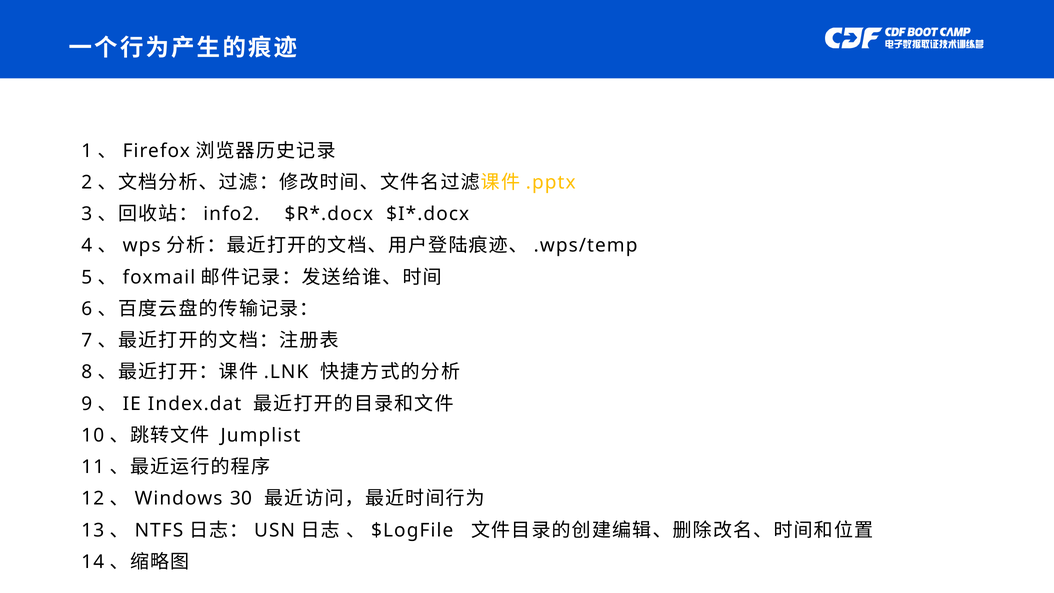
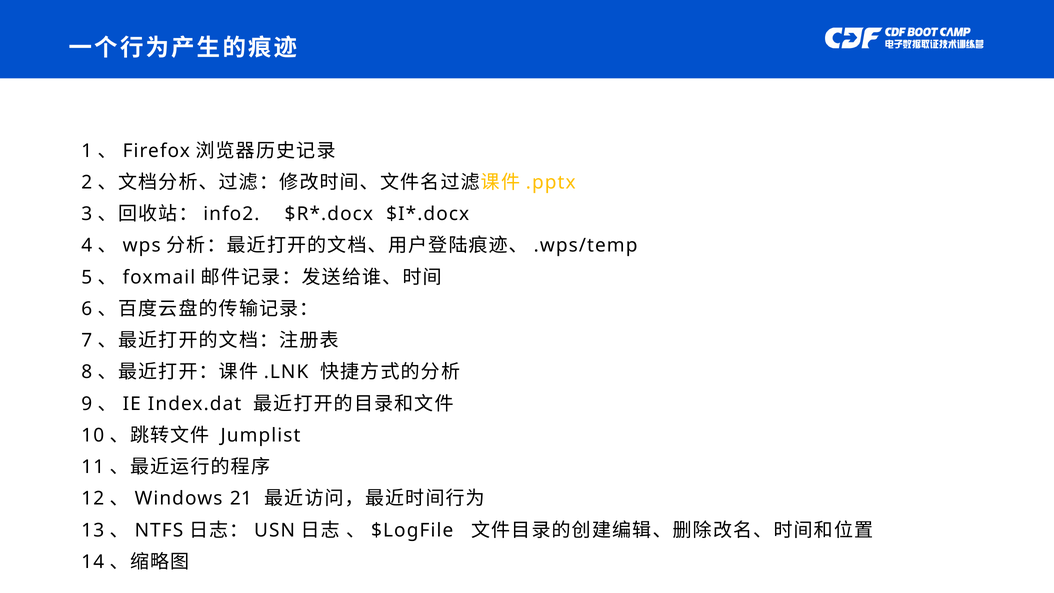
30: 30 -> 21
